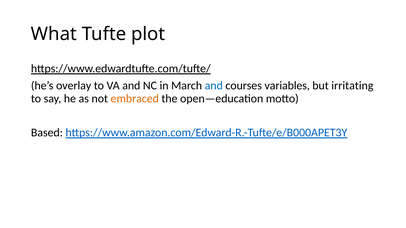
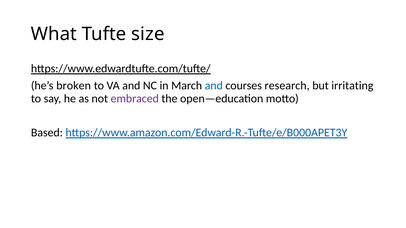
plot: plot -> size
overlay: overlay -> broken
variables: variables -> research
embraced colour: orange -> purple
